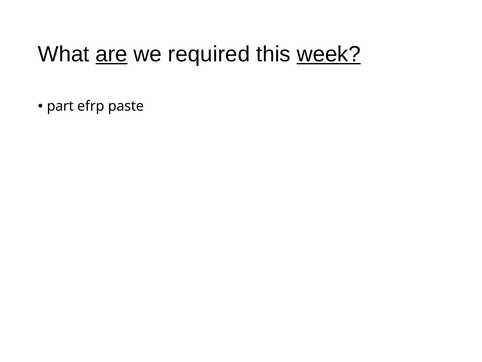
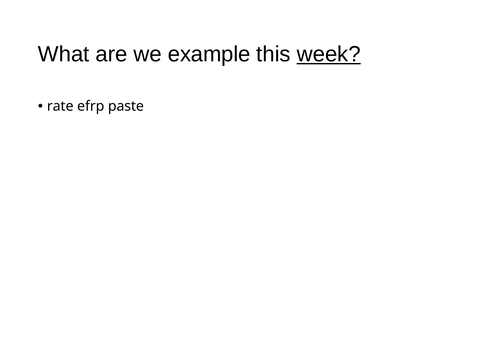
are underline: present -> none
required: required -> example
part: part -> rate
